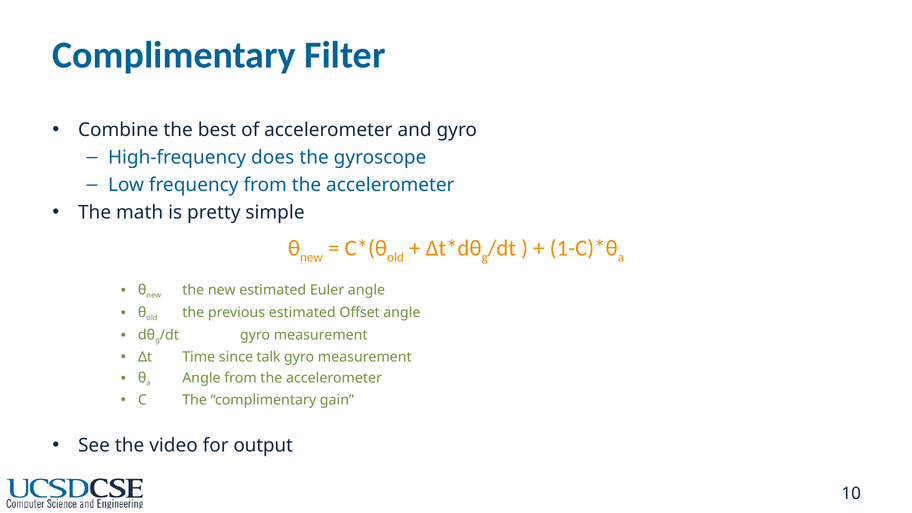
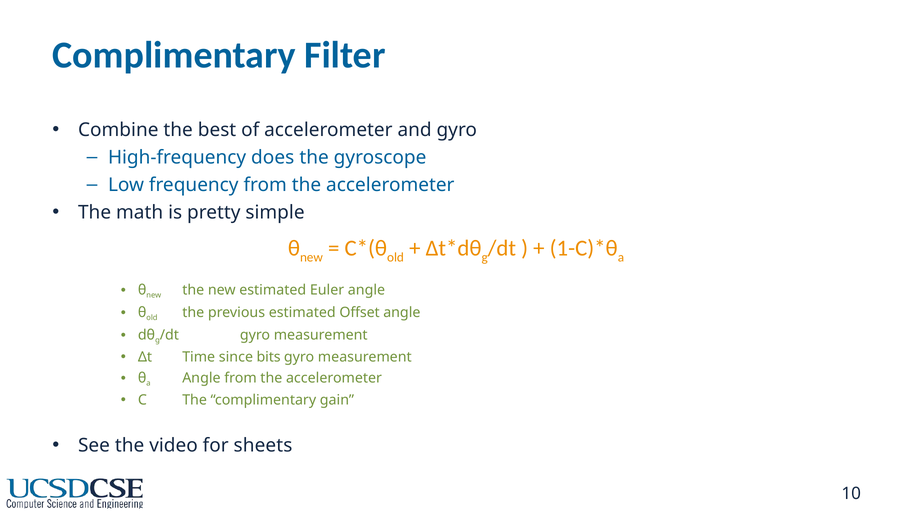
talk: talk -> bits
output: output -> sheets
